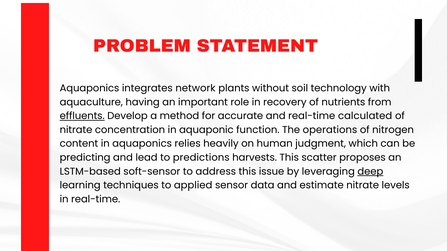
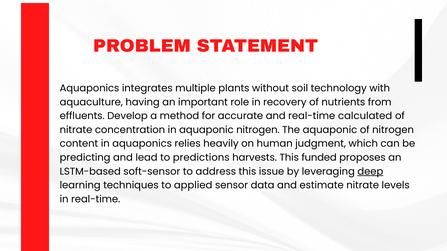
network: network -> multiple
effluents underline: present -> none
aquaponic function: function -> nitrogen
The operations: operations -> aquaponic
scatter: scatter -> funded
